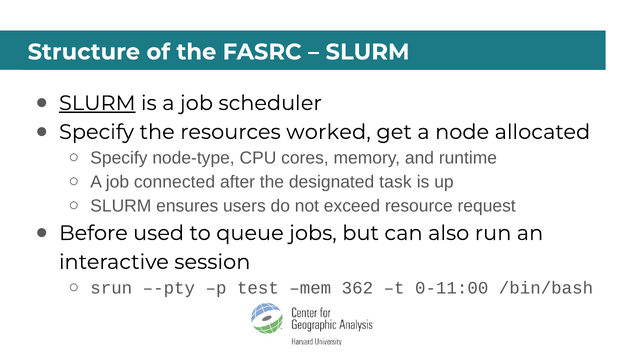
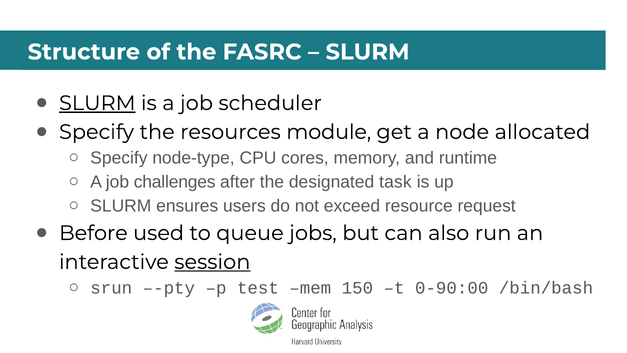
worked: worked -> module
connected: connected -> challenges
session underline: none -> present
362: 362 -> 150
0-11:00: 0-11:00 -> 0-90:00
